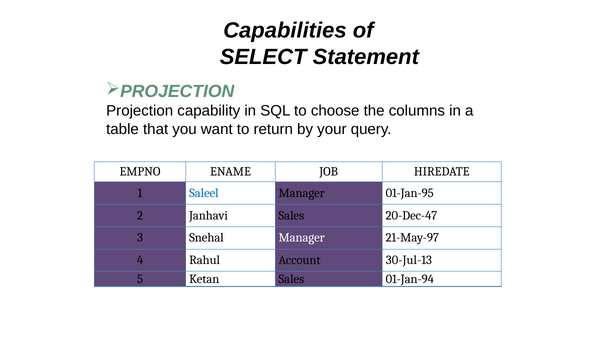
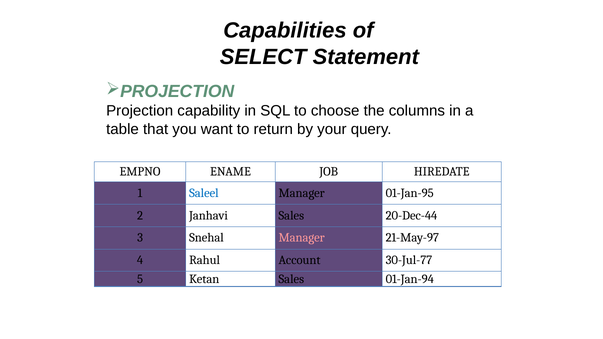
20-Dec-47: 20-Dec-47 -> 20-Dec-44
Manager at (302, 238) colour: white -> pink
30-Jul-13: 30-Jul-13 -> 30-Jul-77
